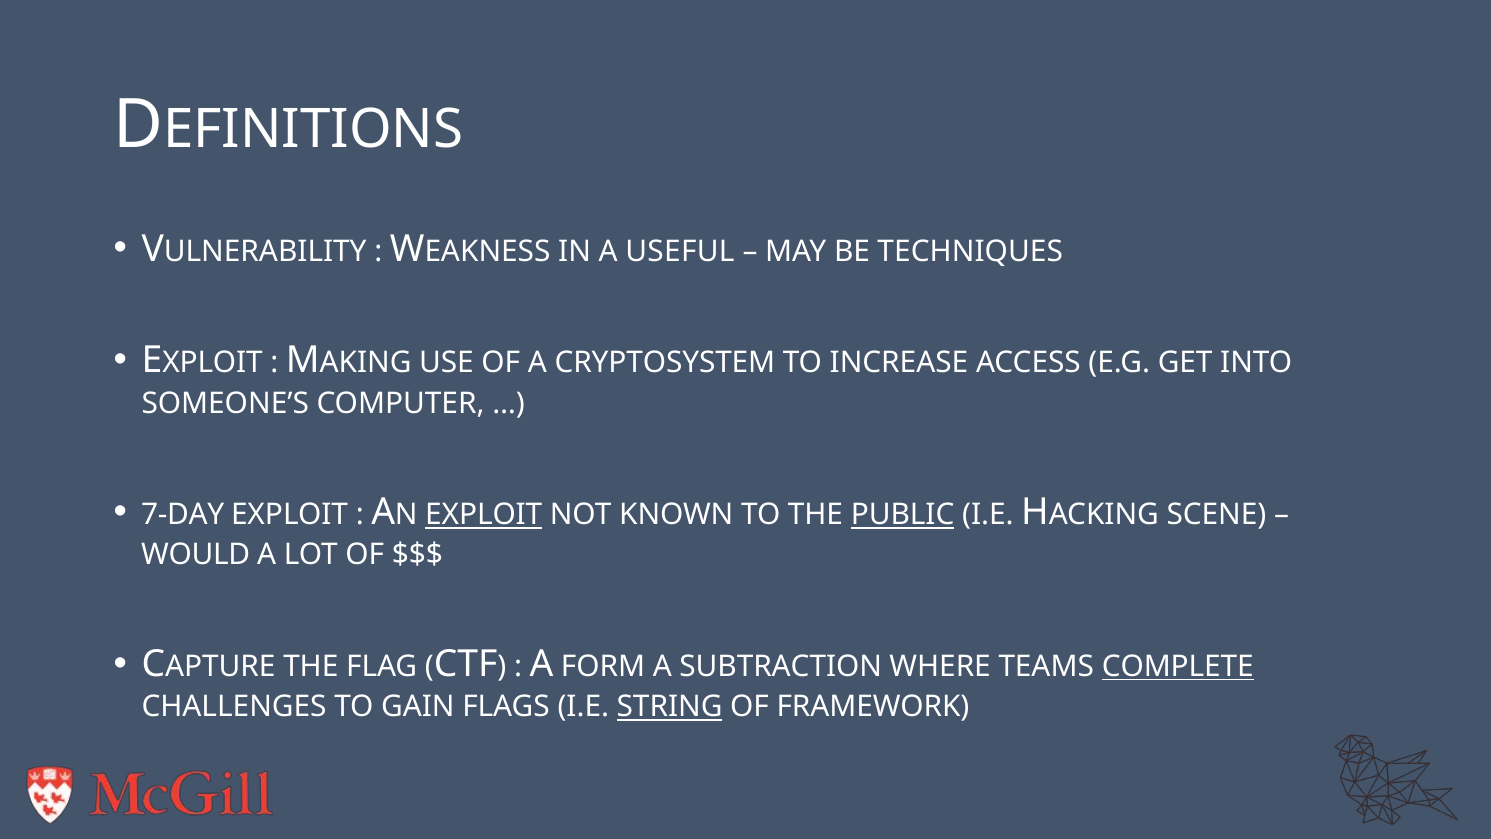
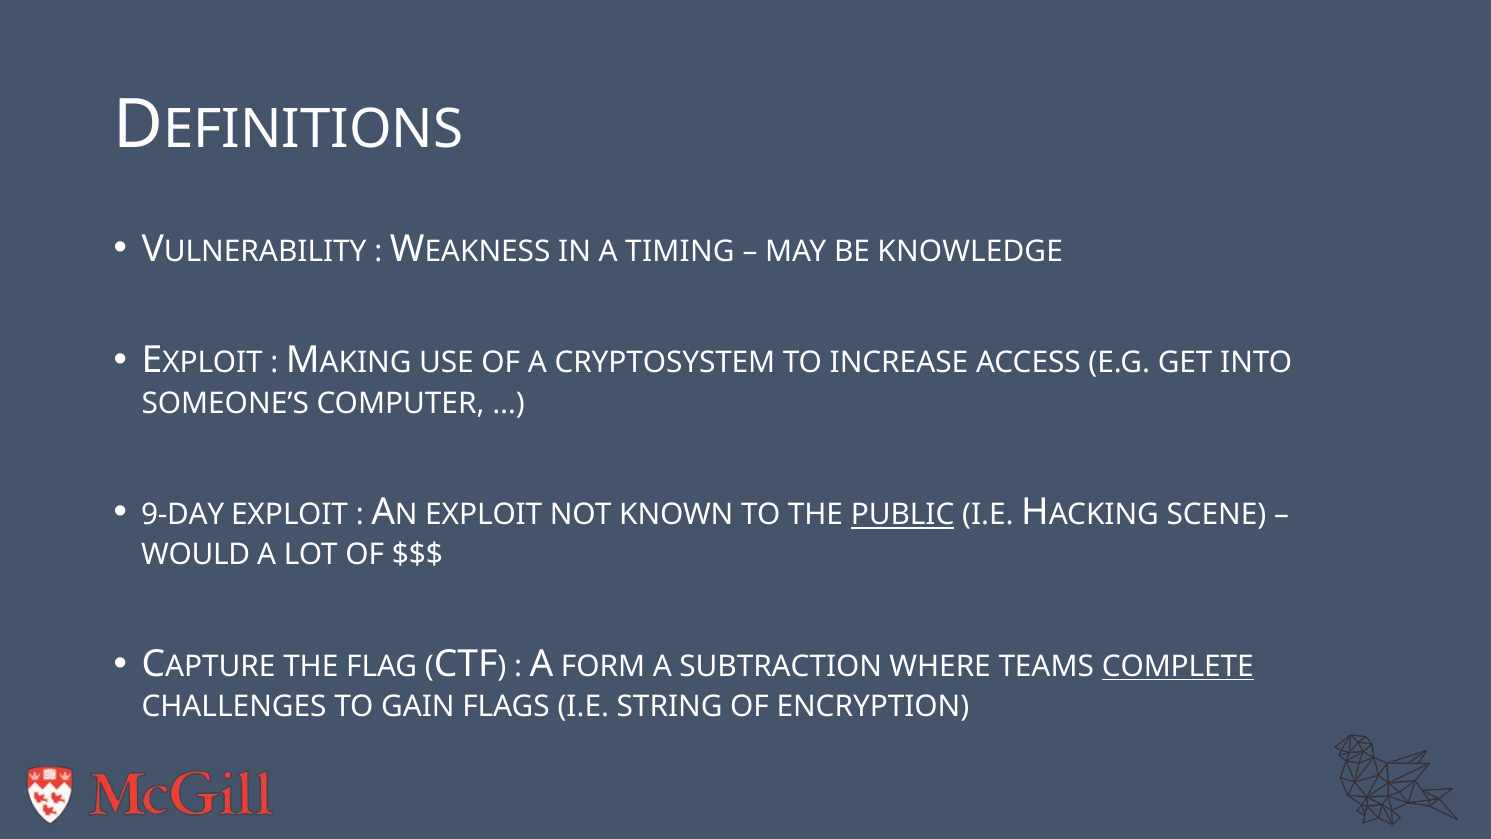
USEFUL: USEFUL -> TIMING
TECHNIQUES: TECHNIQUES -> KNOWLEDGE
7-DAY: 7-DAY -> 9-DAY
EXPLOIT at (484, 515) underline: present -> none
STRING underline: present -> none
FRAMEWORK: FRAMEWORK -> ENCRYPTION
